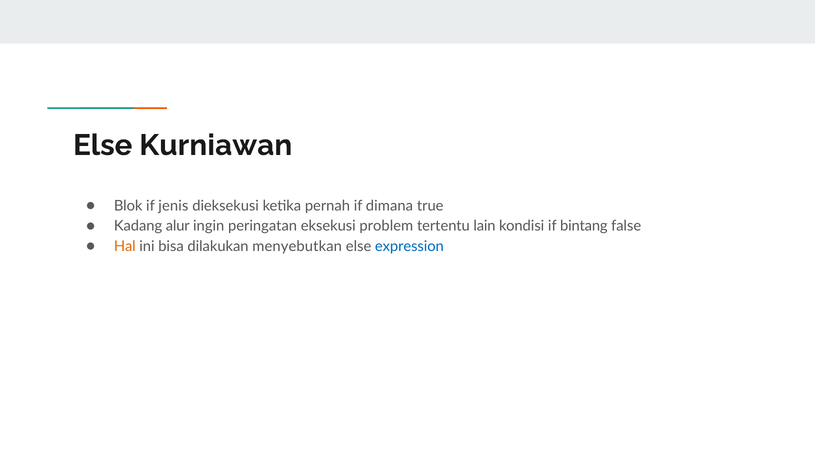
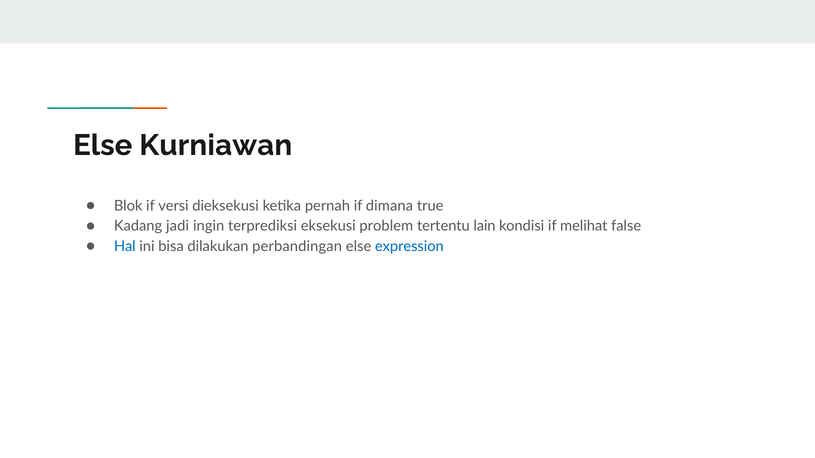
jenis: jenis -> versi
alur: alur -> jadi
peringatan: peringatan -> terprediksi
bintang: bintang -> melihat
Hal colour: orange -> blue
menyebutkan: menyebutkan -> perbandingan
